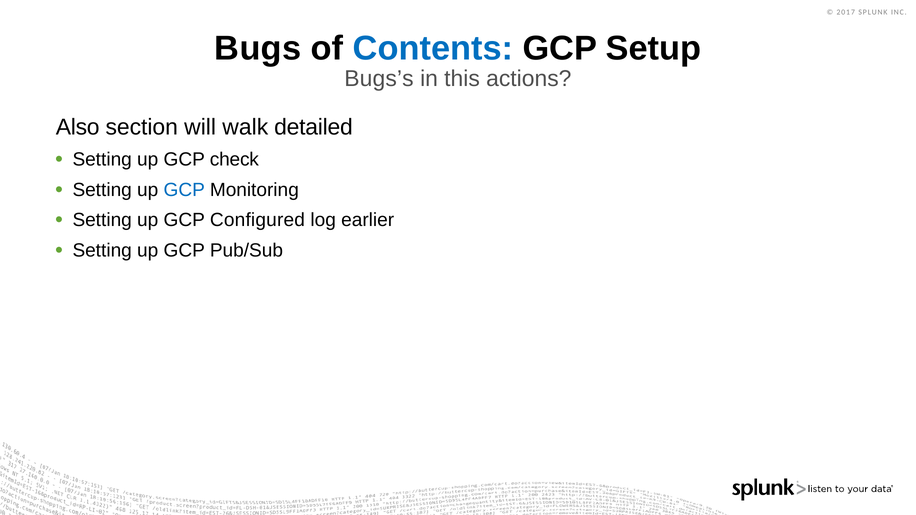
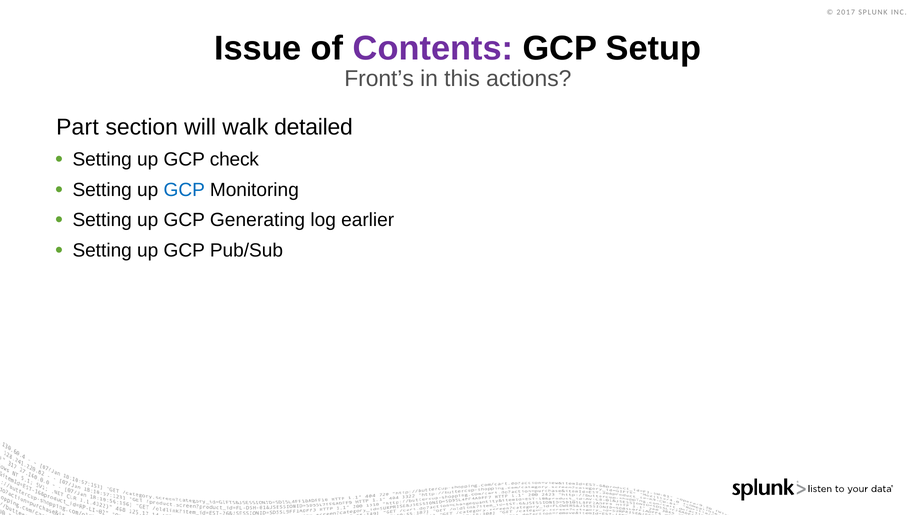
Bugs: Bugs -> Issue
Contents colour: blue -> purple
Bugs’s: Bugs’s -> Front’s
Also: Also -> Part
Configured: Configured -> Generating
